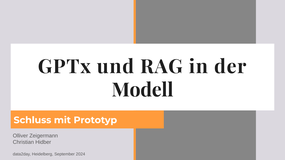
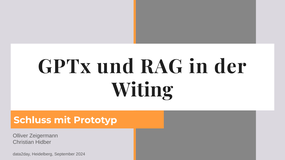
Modell: Modell -> Witing
